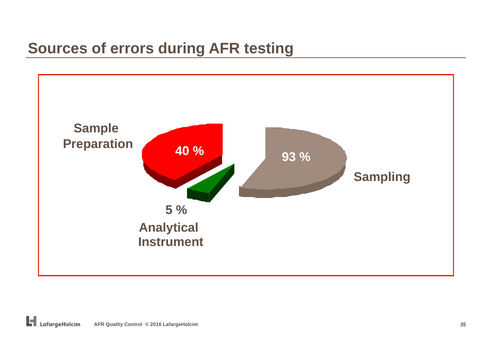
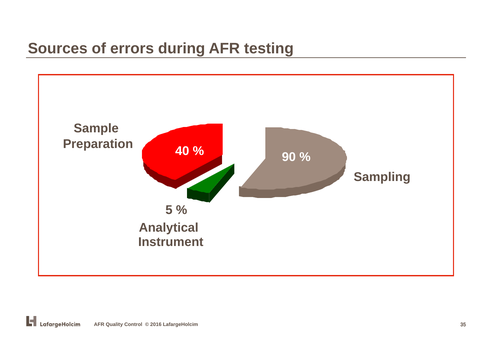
93: 93 -> 90
